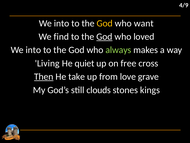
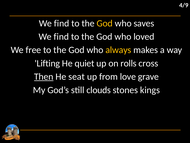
into at (62, 23): into -> find
want: want -> saves
God at (104, 37) underline: present -> none
into at (33, 50): into -> free
always colour: light green -> yellow
Living: Living -> Lifting
free: free -> rolls
take: take -> seat
